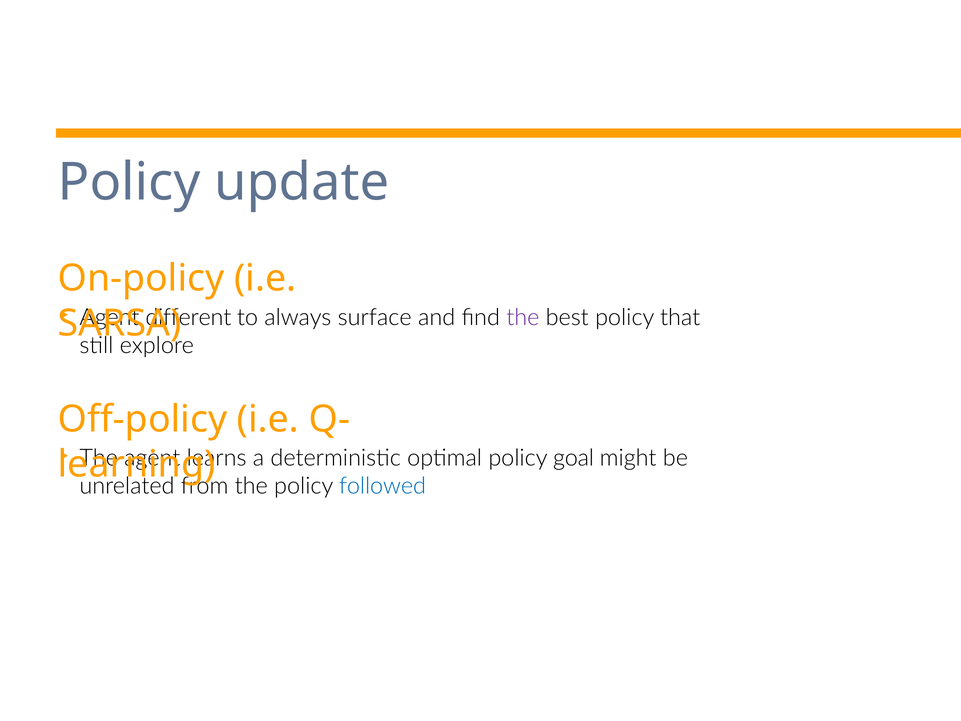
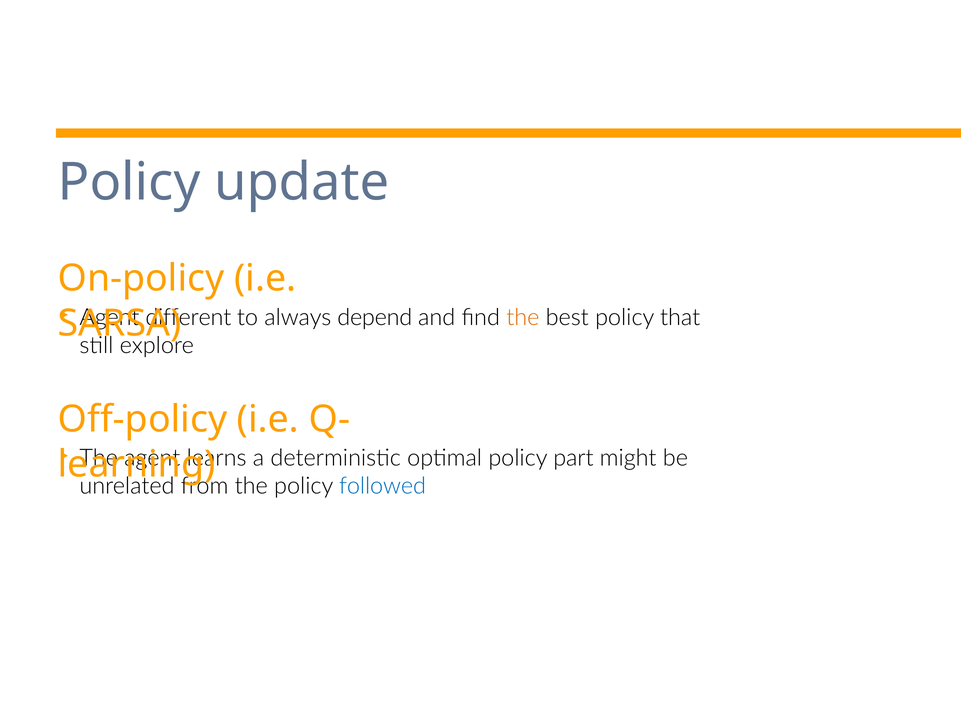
surface: surface -> depend
the at (523, 317) colour: purple -> orange
goal: goal -> part
